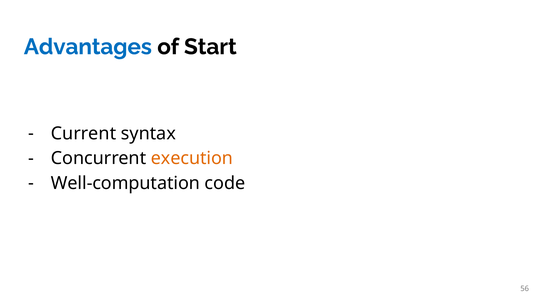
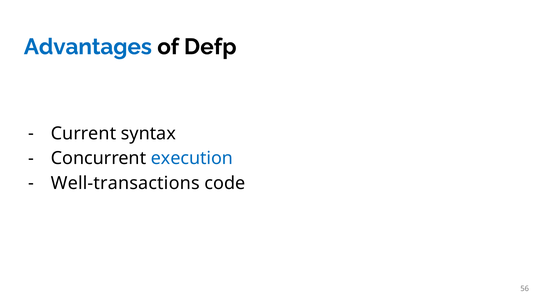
Start: Start -> Defp
execution colour: orange -> blue
Well-computation: Well-computation -> Well-transactions
